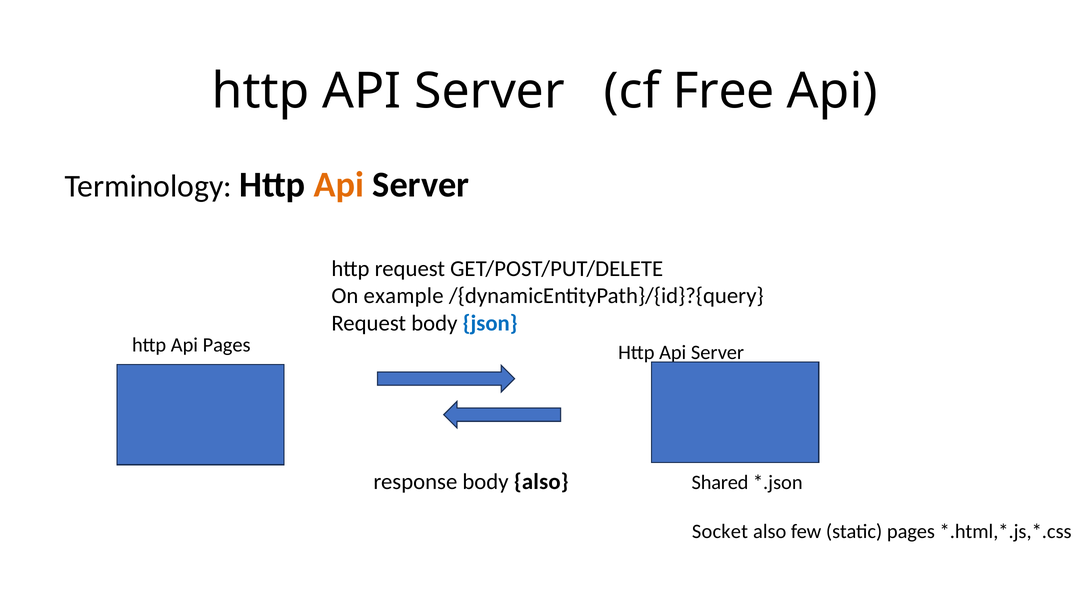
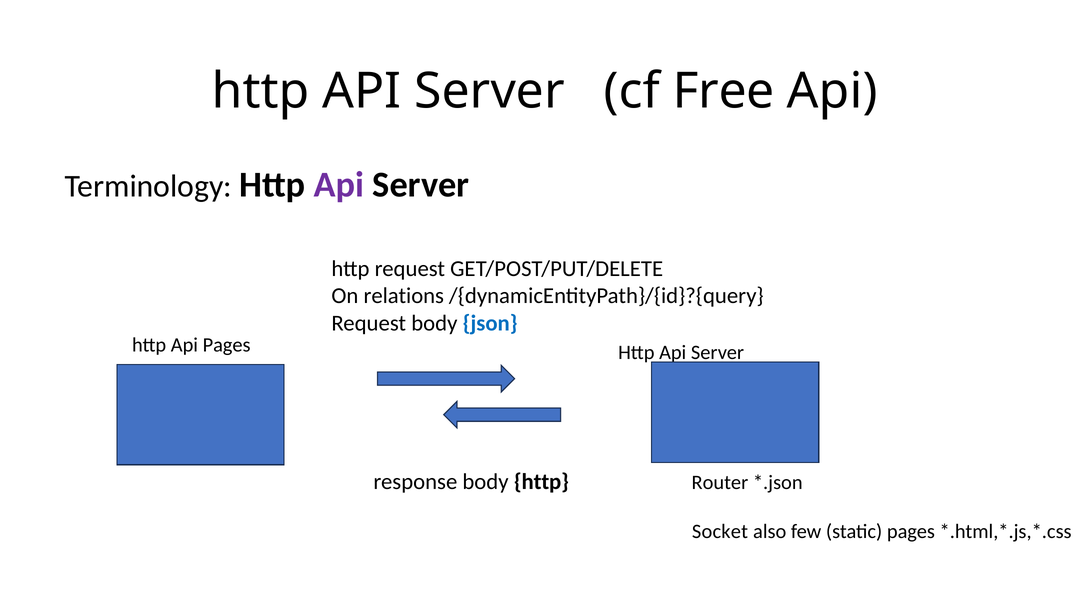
Api at (339, 185) colour: orange -> purple
example: example -> relations
body also: also -> http
Shared: Shared -> Router
